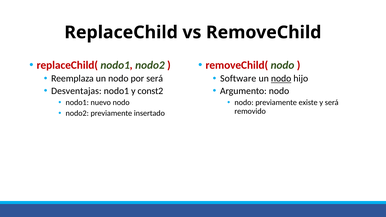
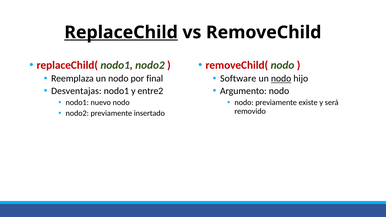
ReplaceChild underline: none -> present
por será: será -> final
const2: const2 -> entre2
